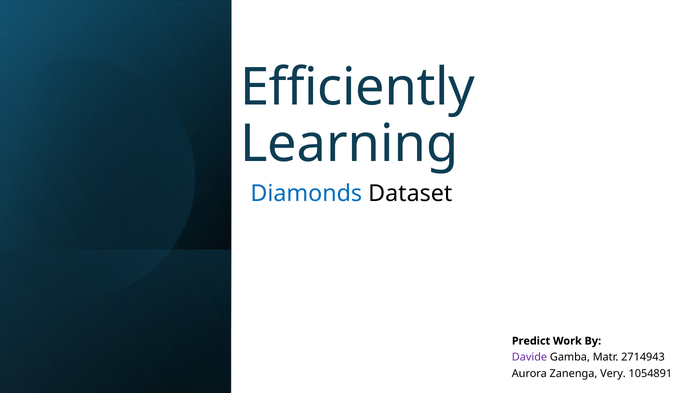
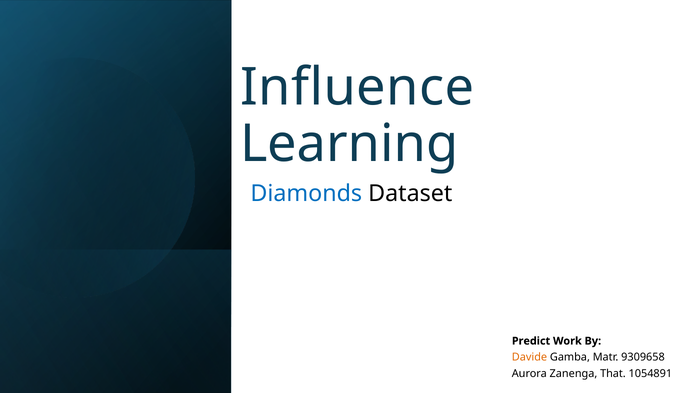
Efficiently: Efficiently -> Influence
Davide colour: purple -> orange
2714943: 2714943 -> 9309658
Very: Very -> That
